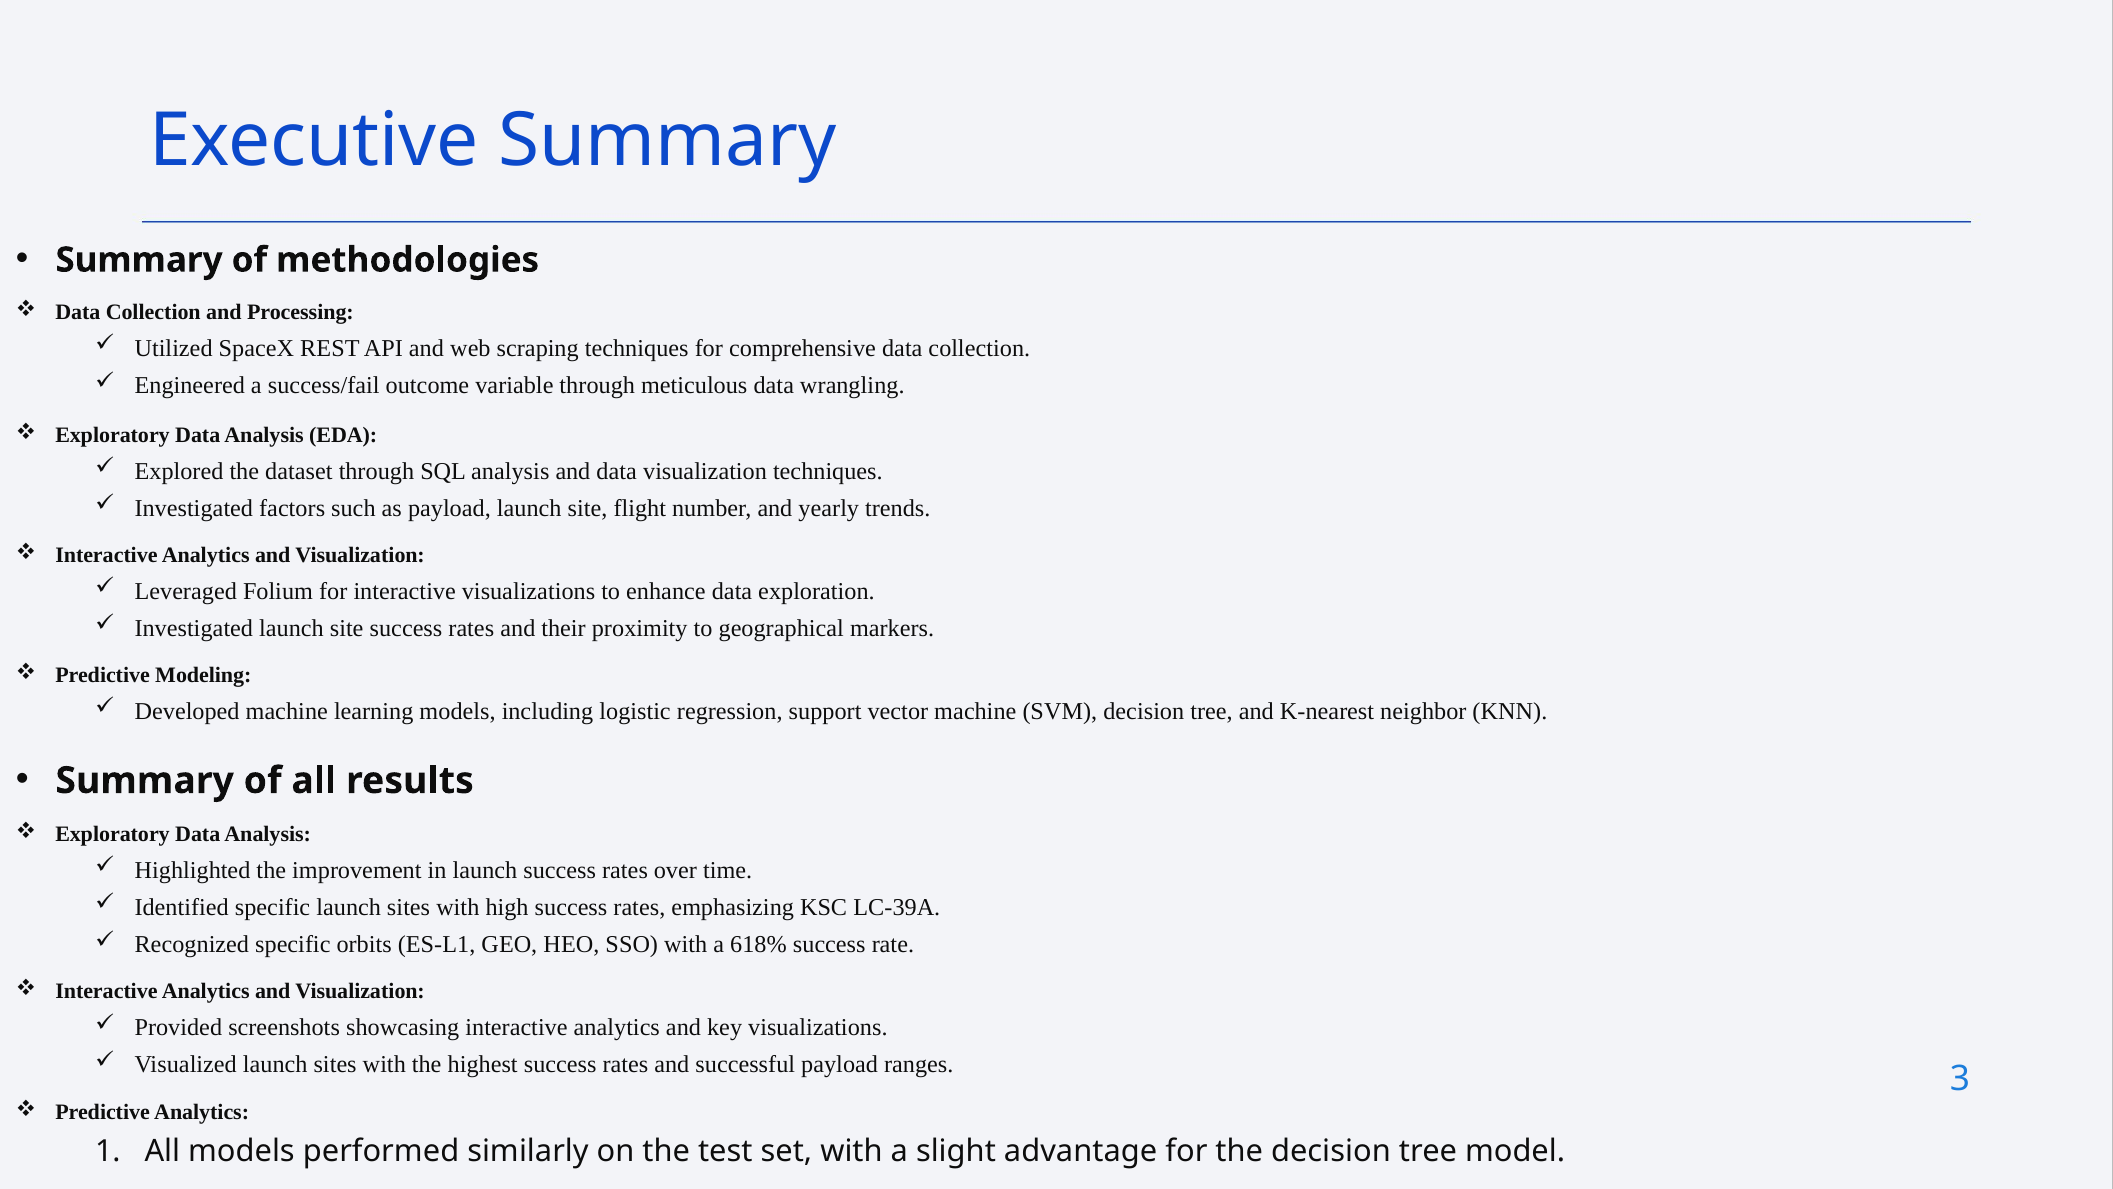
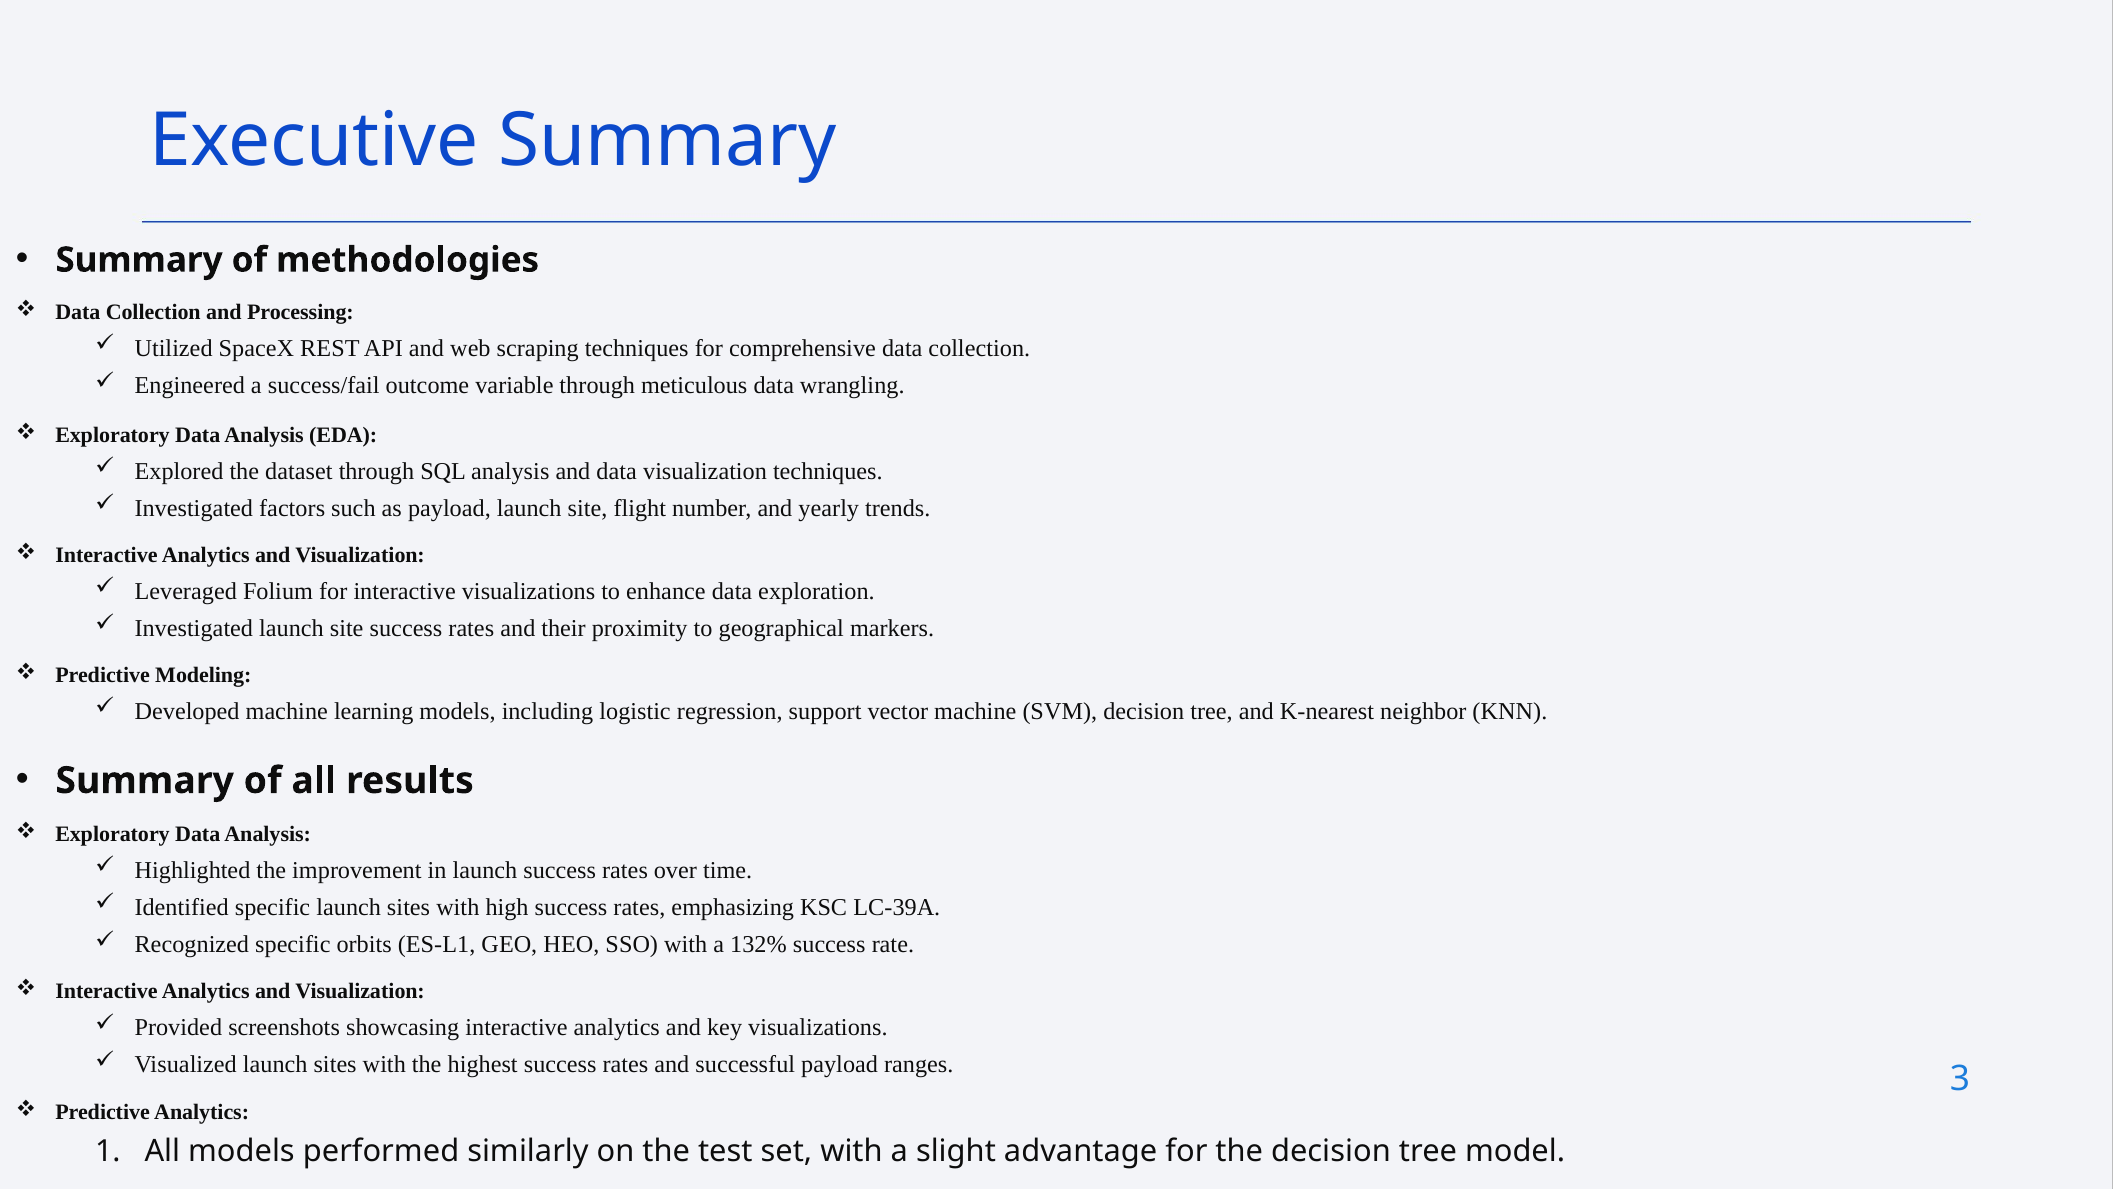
618%: 618% -> 132%
